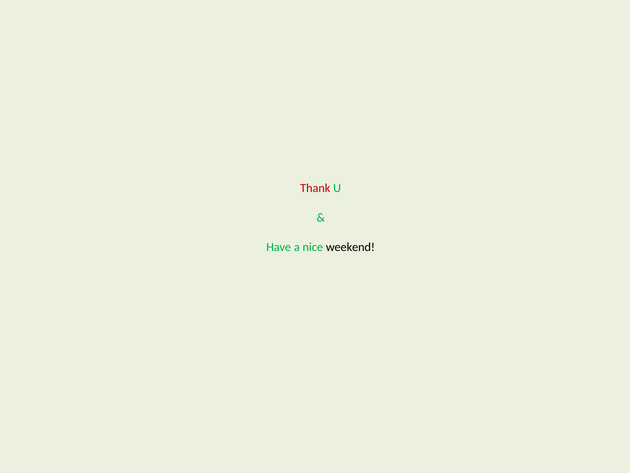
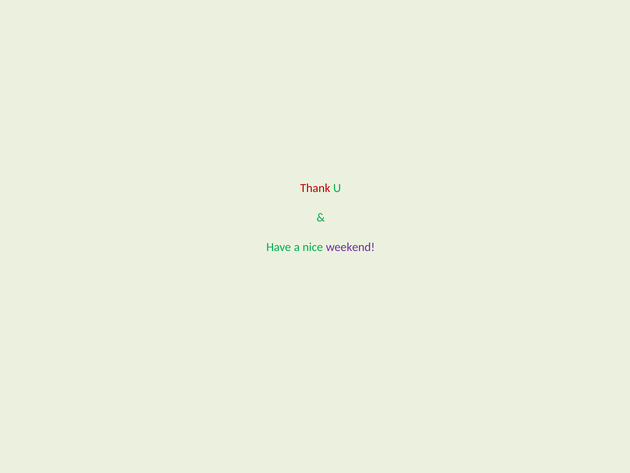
weekend colour: black -> purple
